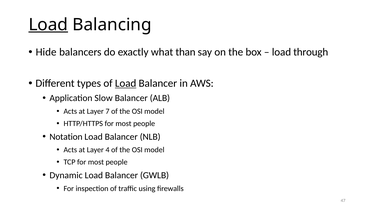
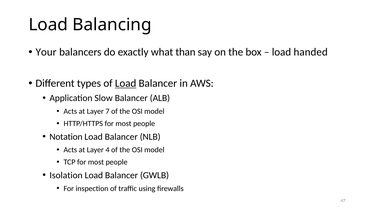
Load at (48, 25) underline: present -> none
Hide: Hide -> Your
through: through -> handed
Dynamic: Dynamic -> Isolation
